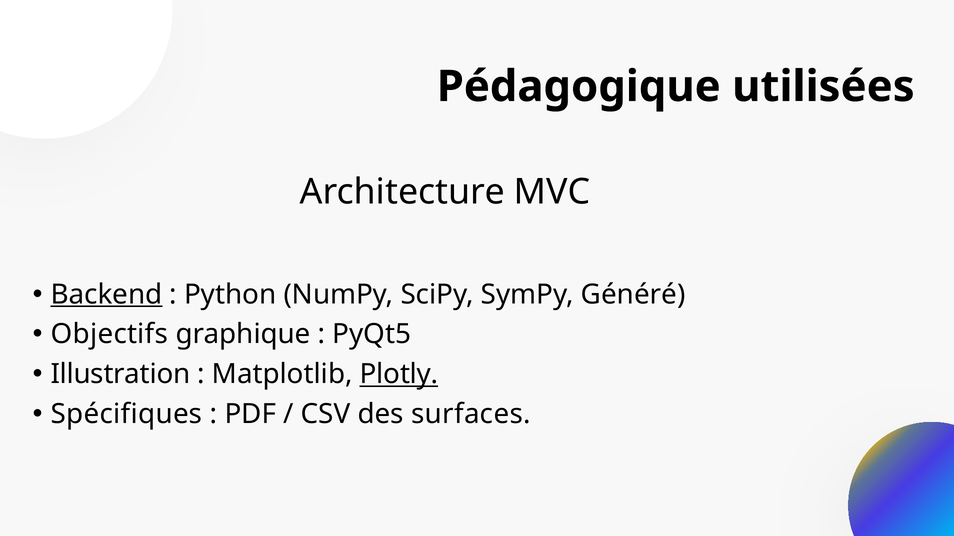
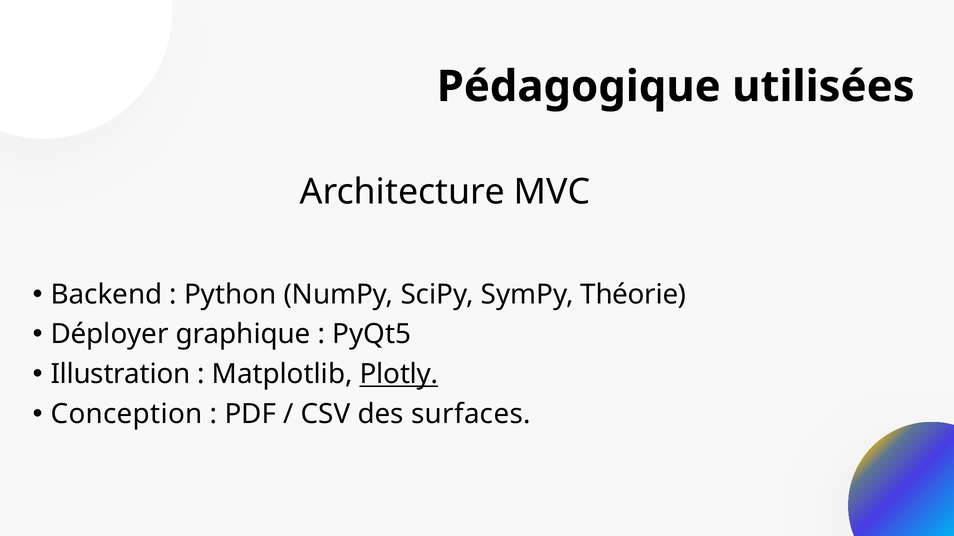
Backend underline: present -> none
Généré: Généré -> Théorie
Objectifs: Objectifs -> Déployer
Spécifiques: Spécifiques -> Conception
